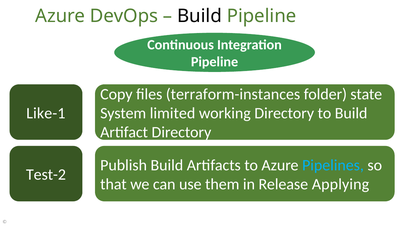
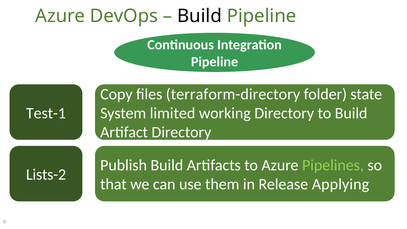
terraform-instances: terraform-instances -> terraform-directory
Like-1: Like-1 -> Test-1
Pipelines colour: light blue -> light green
Test-2: Test-2 -> Lists-2
